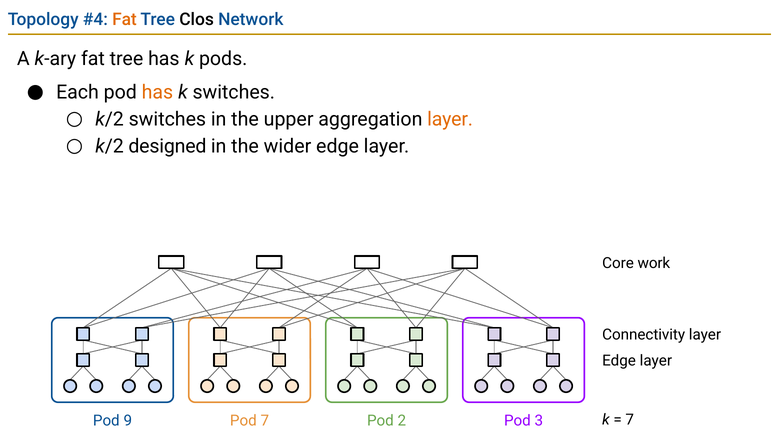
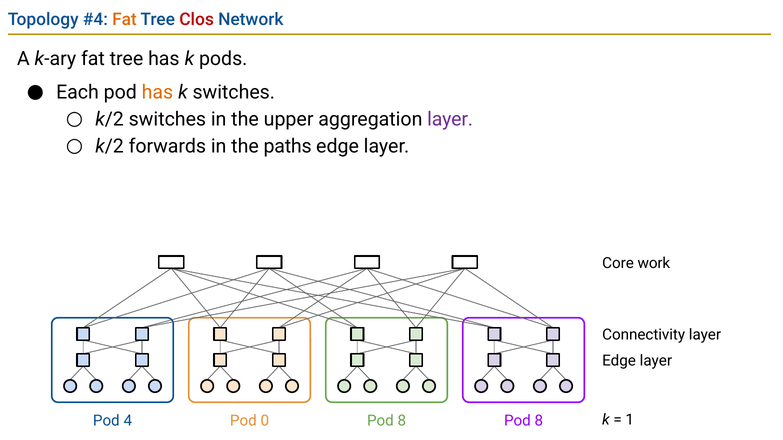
Clos colour: black -> red
layer at (450, 119) colour: orange -> purple
designed: designed -> forwards
wider: wider -> paths
7 at (630, 420): 7 -> 1
9: 9 -> 4
Pod 7: 7 -> 0
2 at (402, 421): 2 -> 8
3 at (539, 421): 3 -> 8
